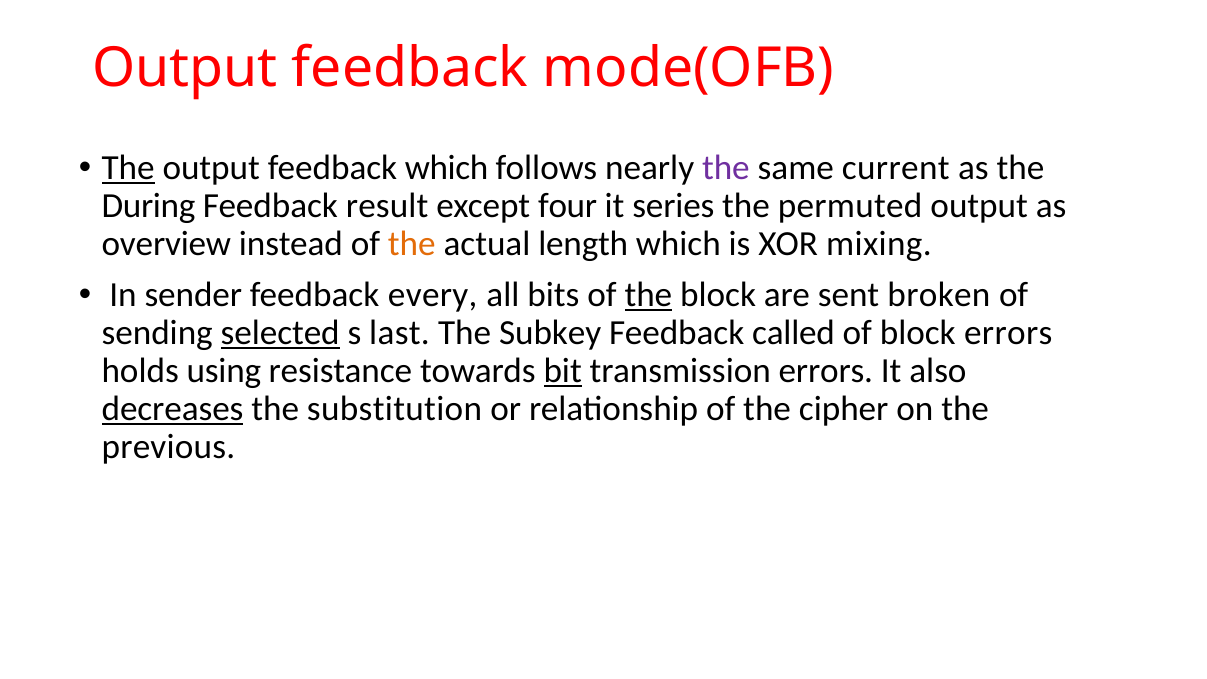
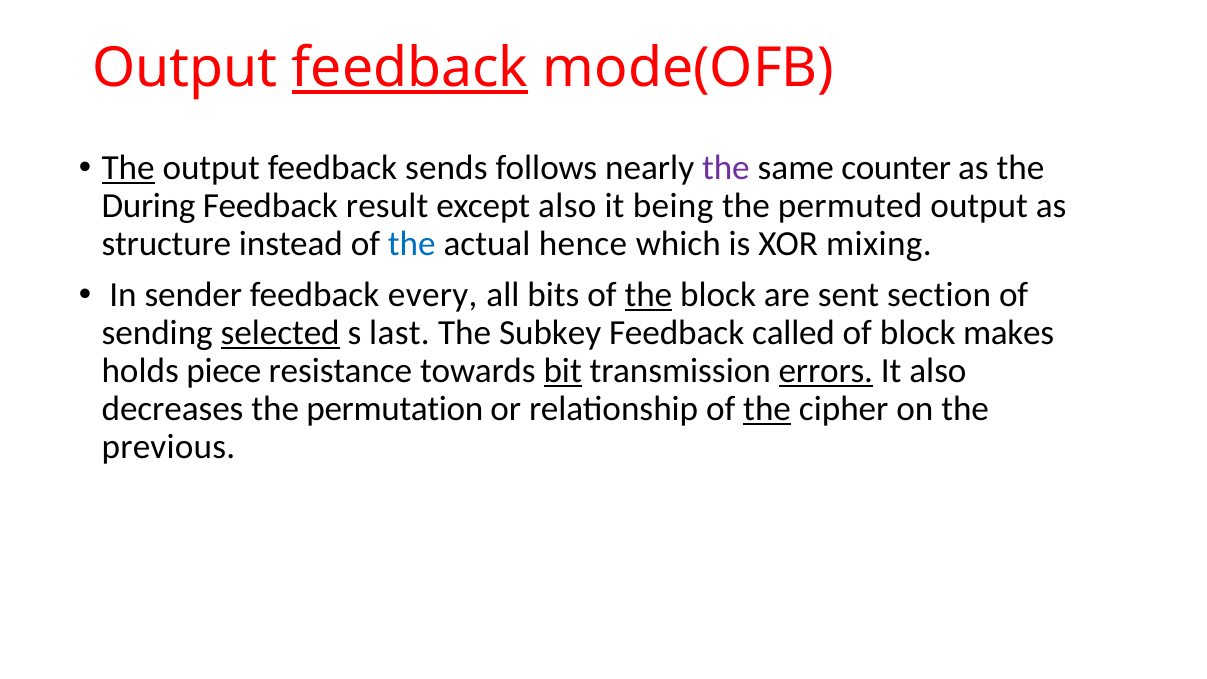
feedback at (410, 68) underline: none -> present
feedback which: which -> sends
current: current -> counter
except four: four -> also
series: series -> being
overview: overview -> structure
the at (412, 244) colour: orange -> blue
length: length -> hence
broken: broken -> section
block errors: errors -> makes
using: using -> piece
errors at (826, 371) underline: none -> present
decreases underline: present -> none
substitution: substitution -> permutation
the at (767, 409) underline: none -> present
